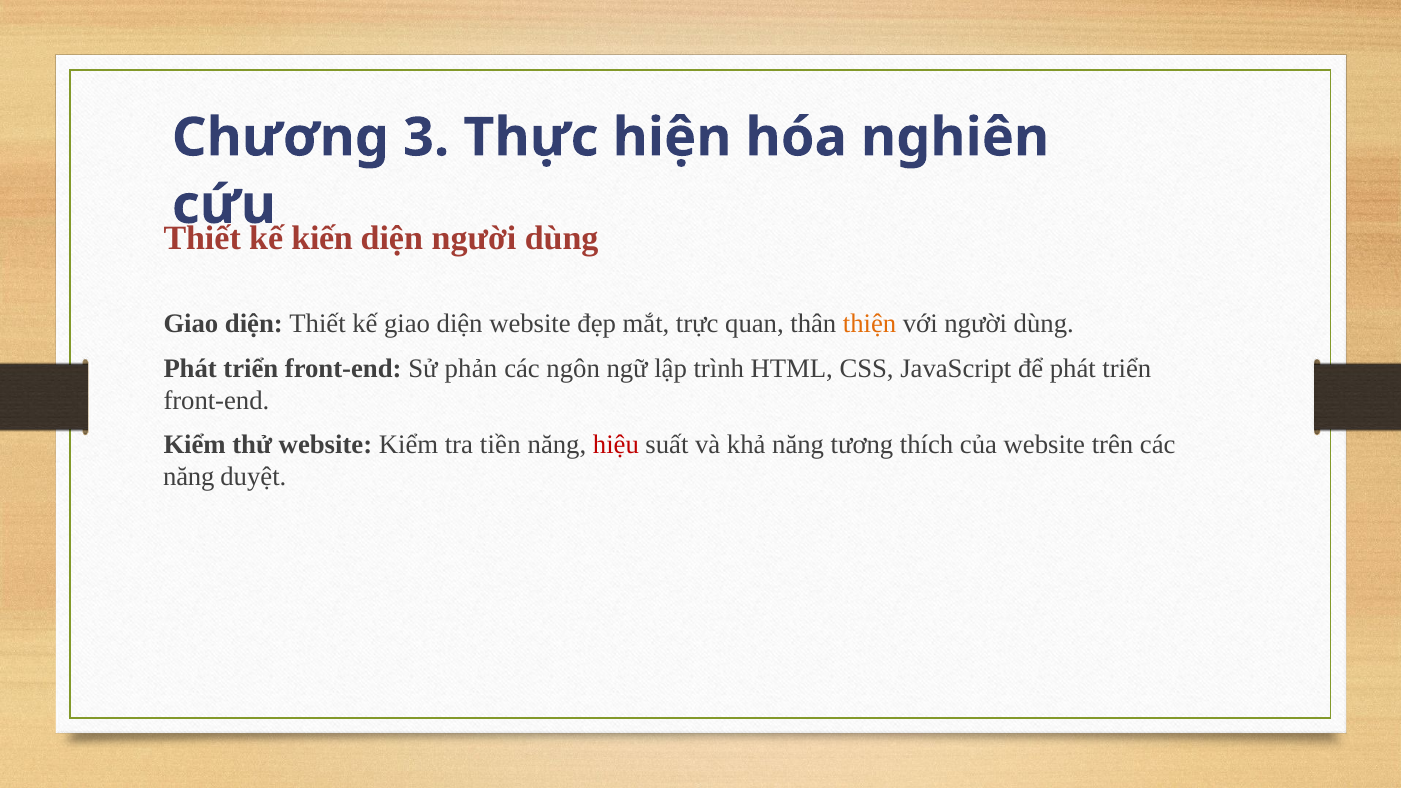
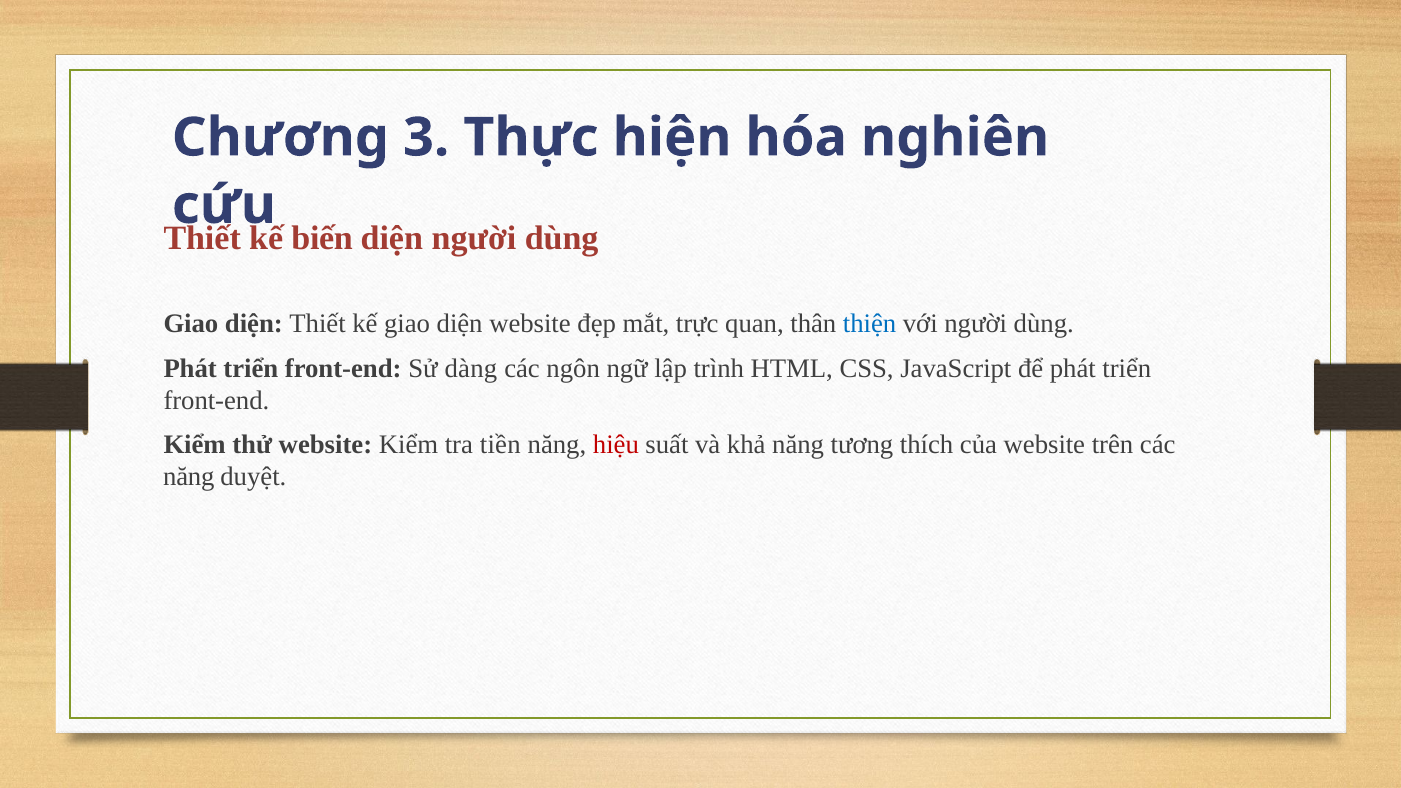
kiến: kiến -> biến
thiện colour: orange -> blue
phản: phản -> dàng
